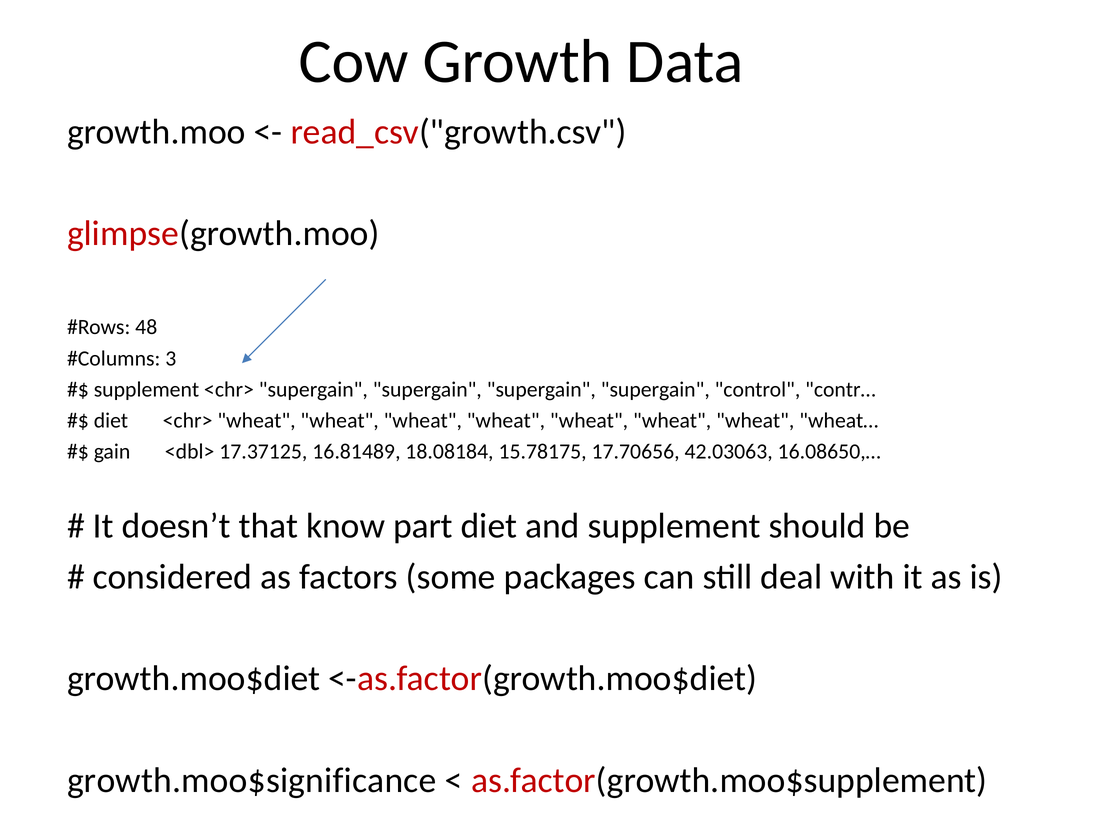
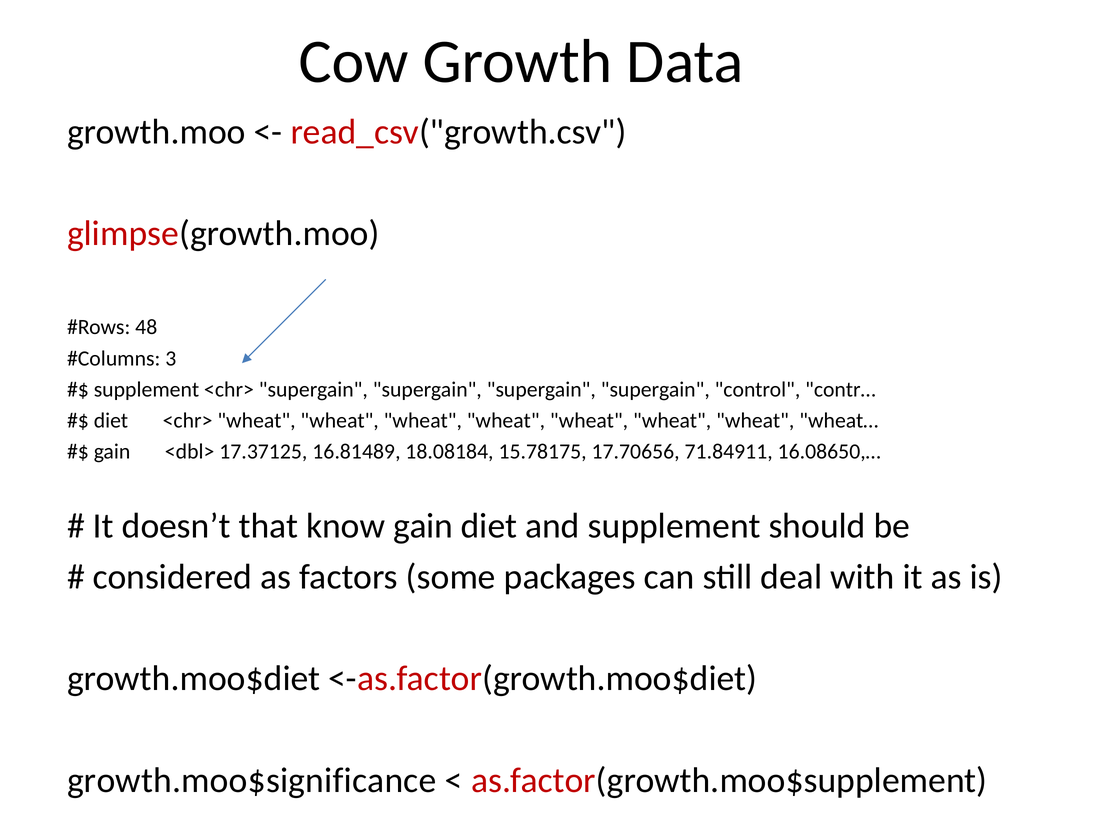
42.03063: 42.03063 -> 71.84911
know part: part -> gain
